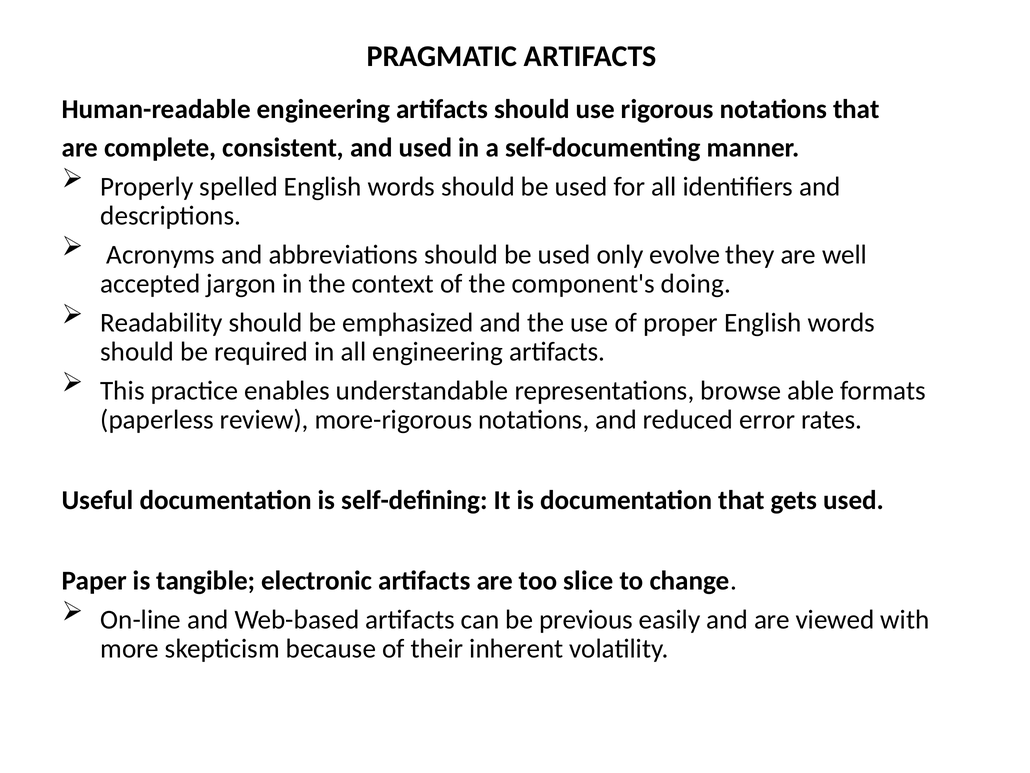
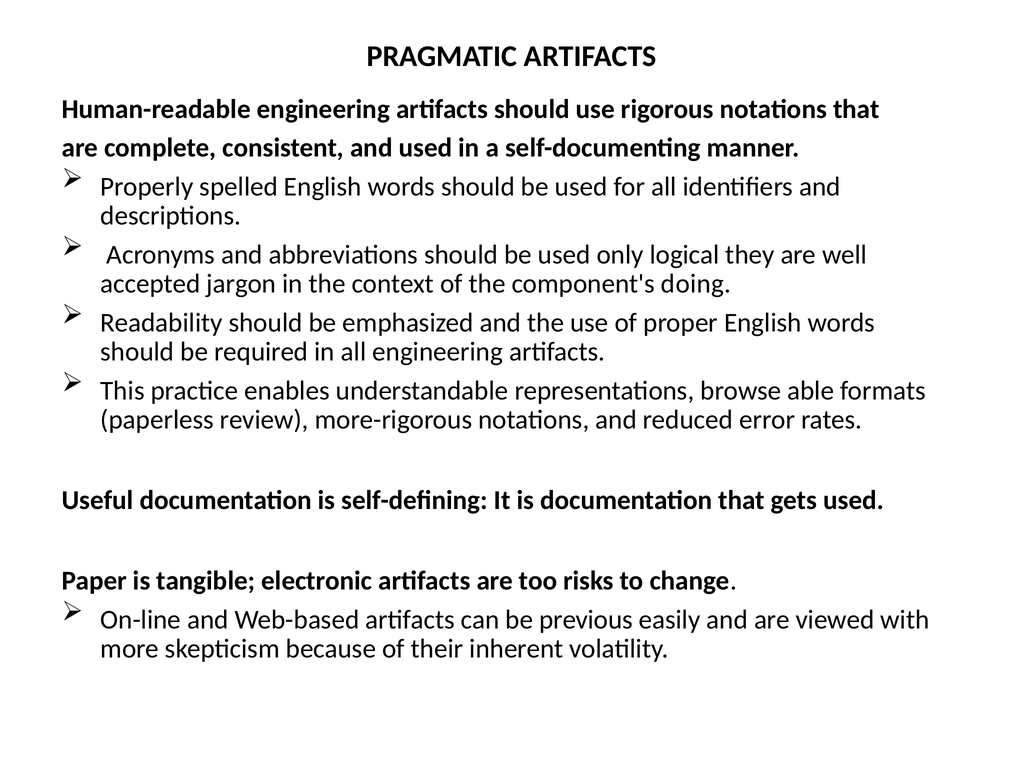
evolve: evolve -> logical
slice: slice -> risks
